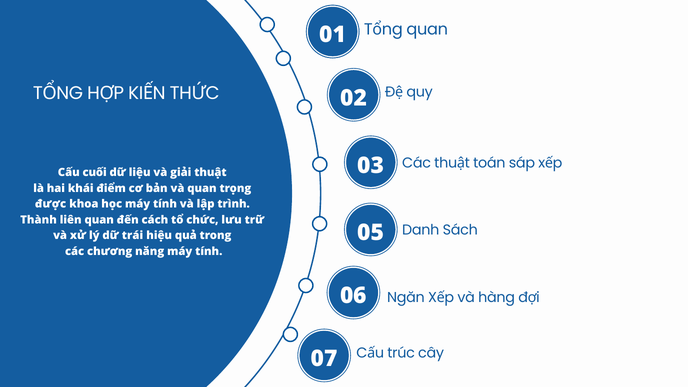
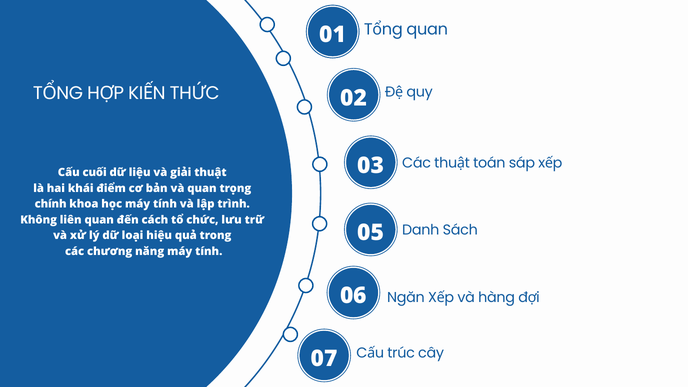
được: được -> chính
Thành: Thành -> Không
trái: trái -> loại
